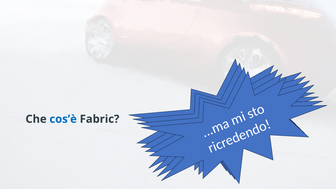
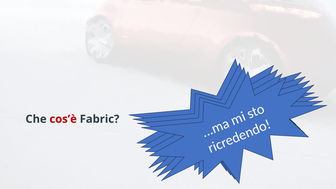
cos’è colour: blue -> red
